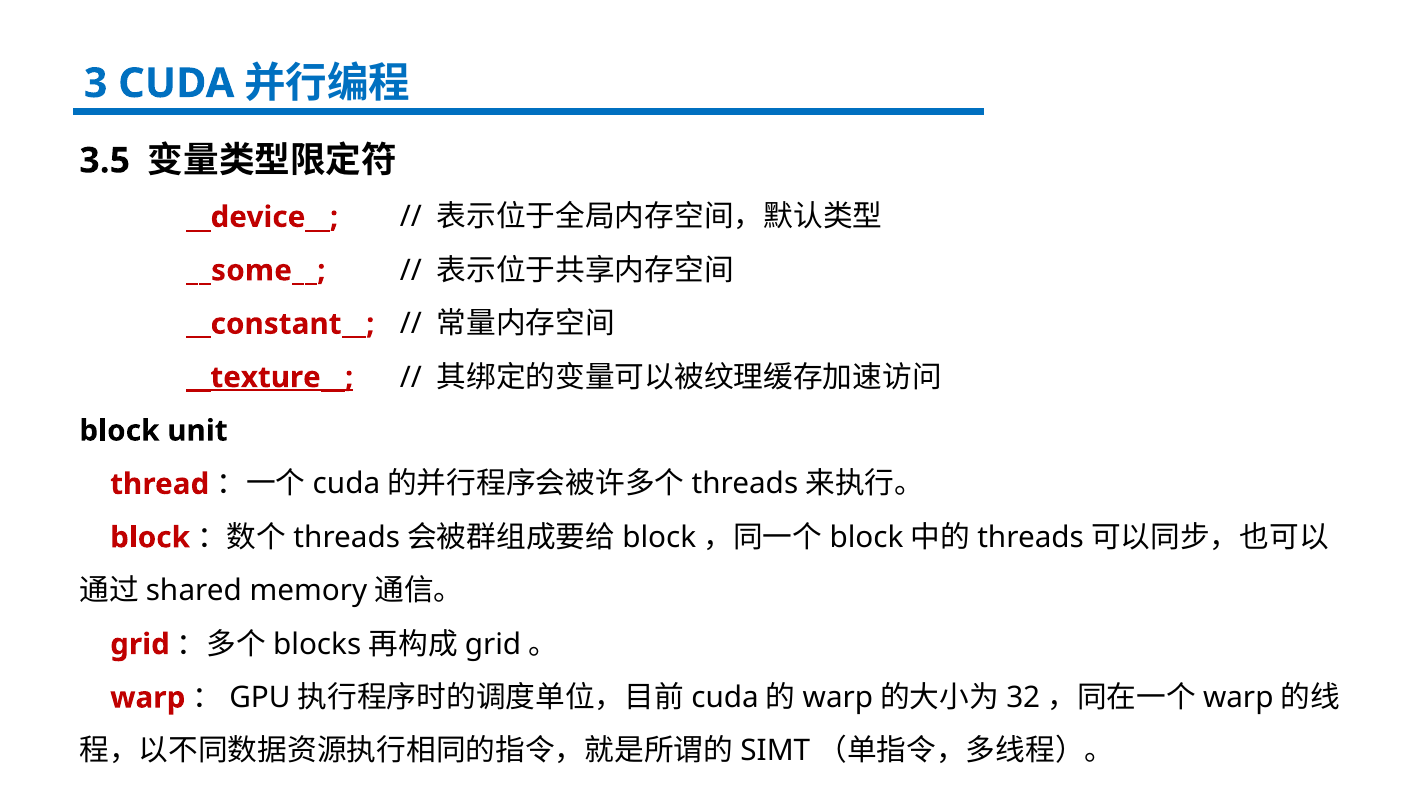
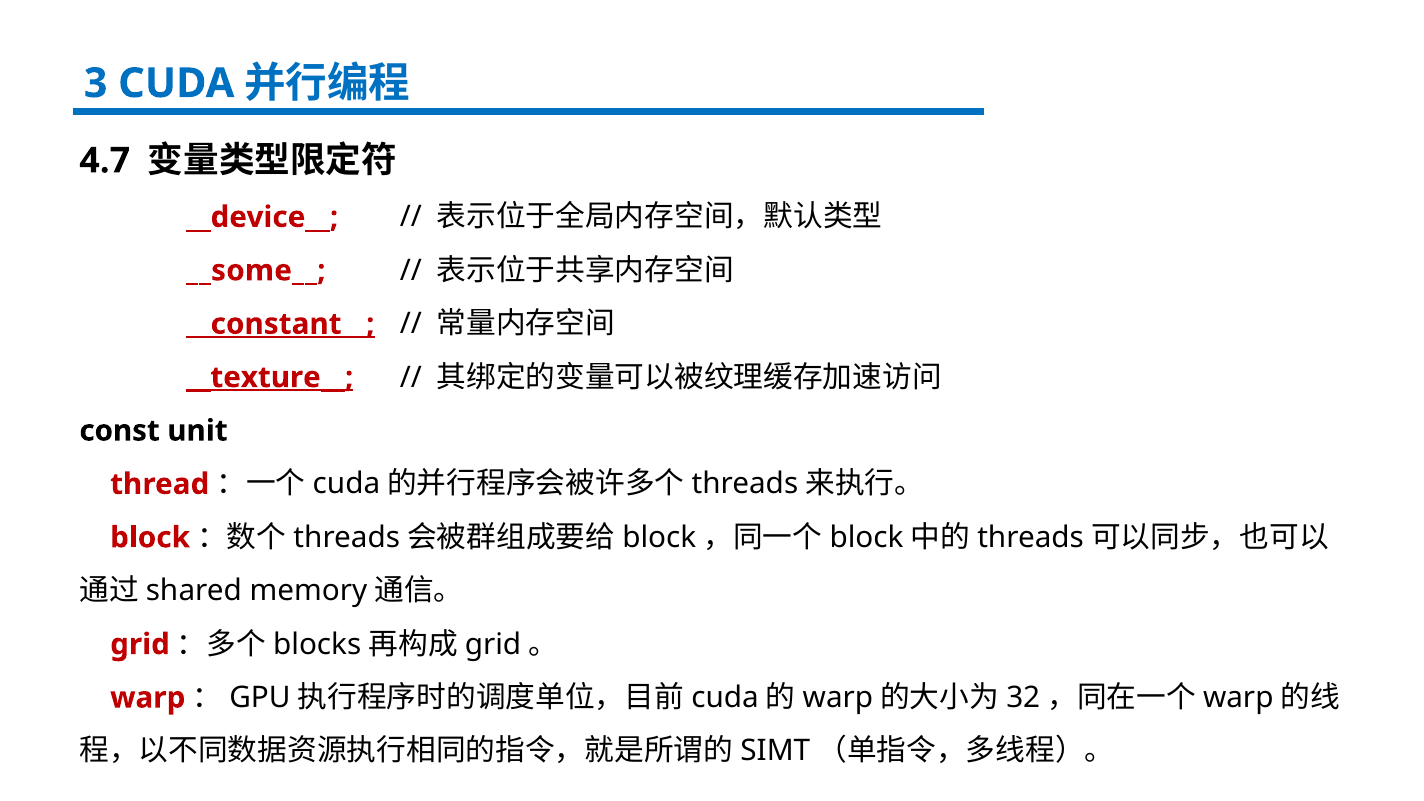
3.5: 3.5 -> 4.7
__constant__ underline: none -> present
block at (119, 431): block -> const
